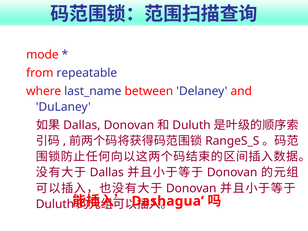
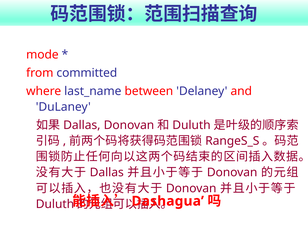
repeatable: repeatable -> committed
